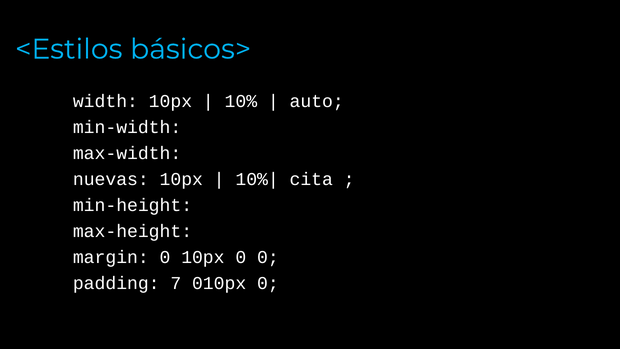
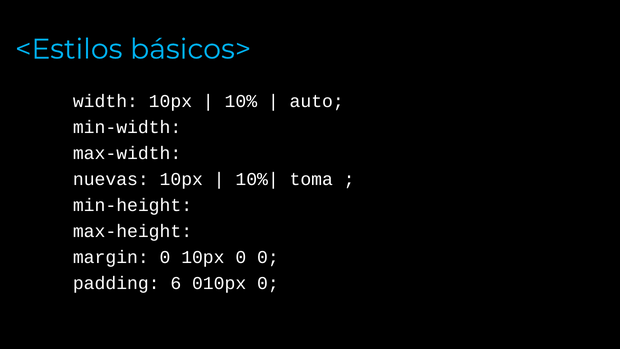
cita: cita -> toma
7: 7 -> 6
